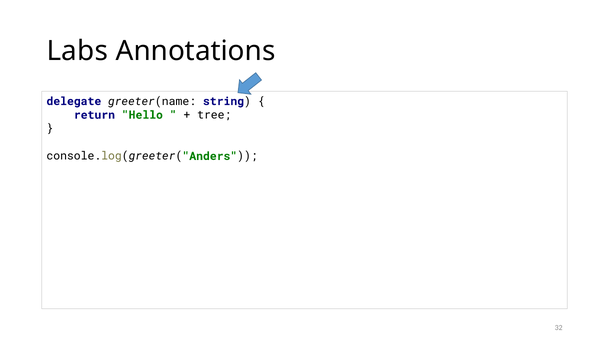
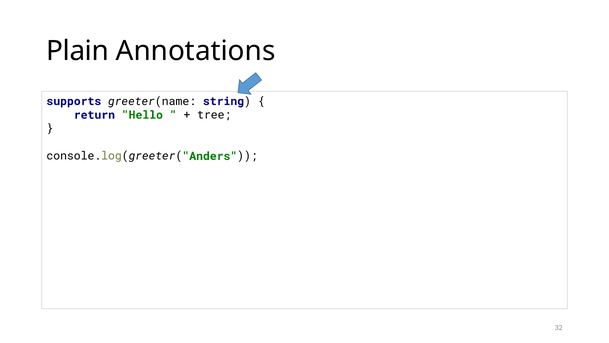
Labs: Labs -> Plain
delegate: delegate -> supports
